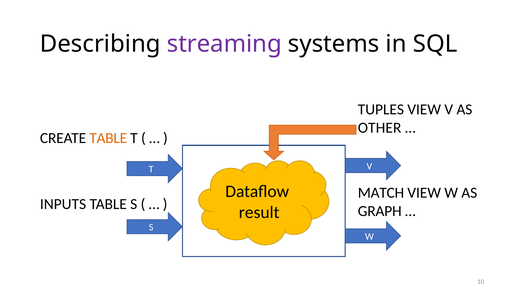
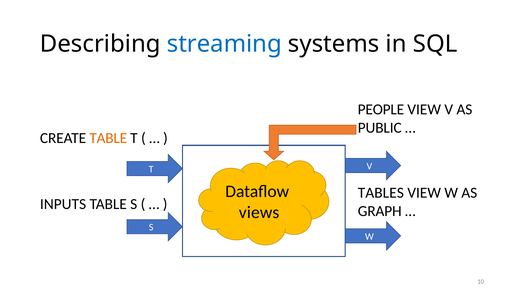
streaming colour: purple -> blue
TUPLES: TUPLES -> PEOPLE
OTHER: OTHER -> PUBLIC
MATCH: MATCH -> TABLES
result: result -> views
